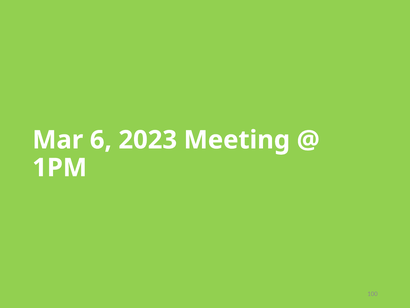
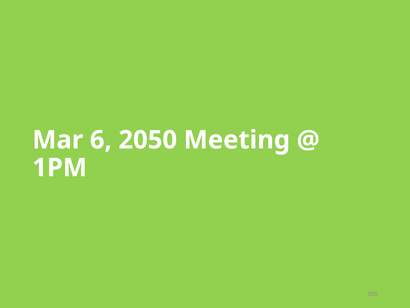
2023: 2023 -> 2050
